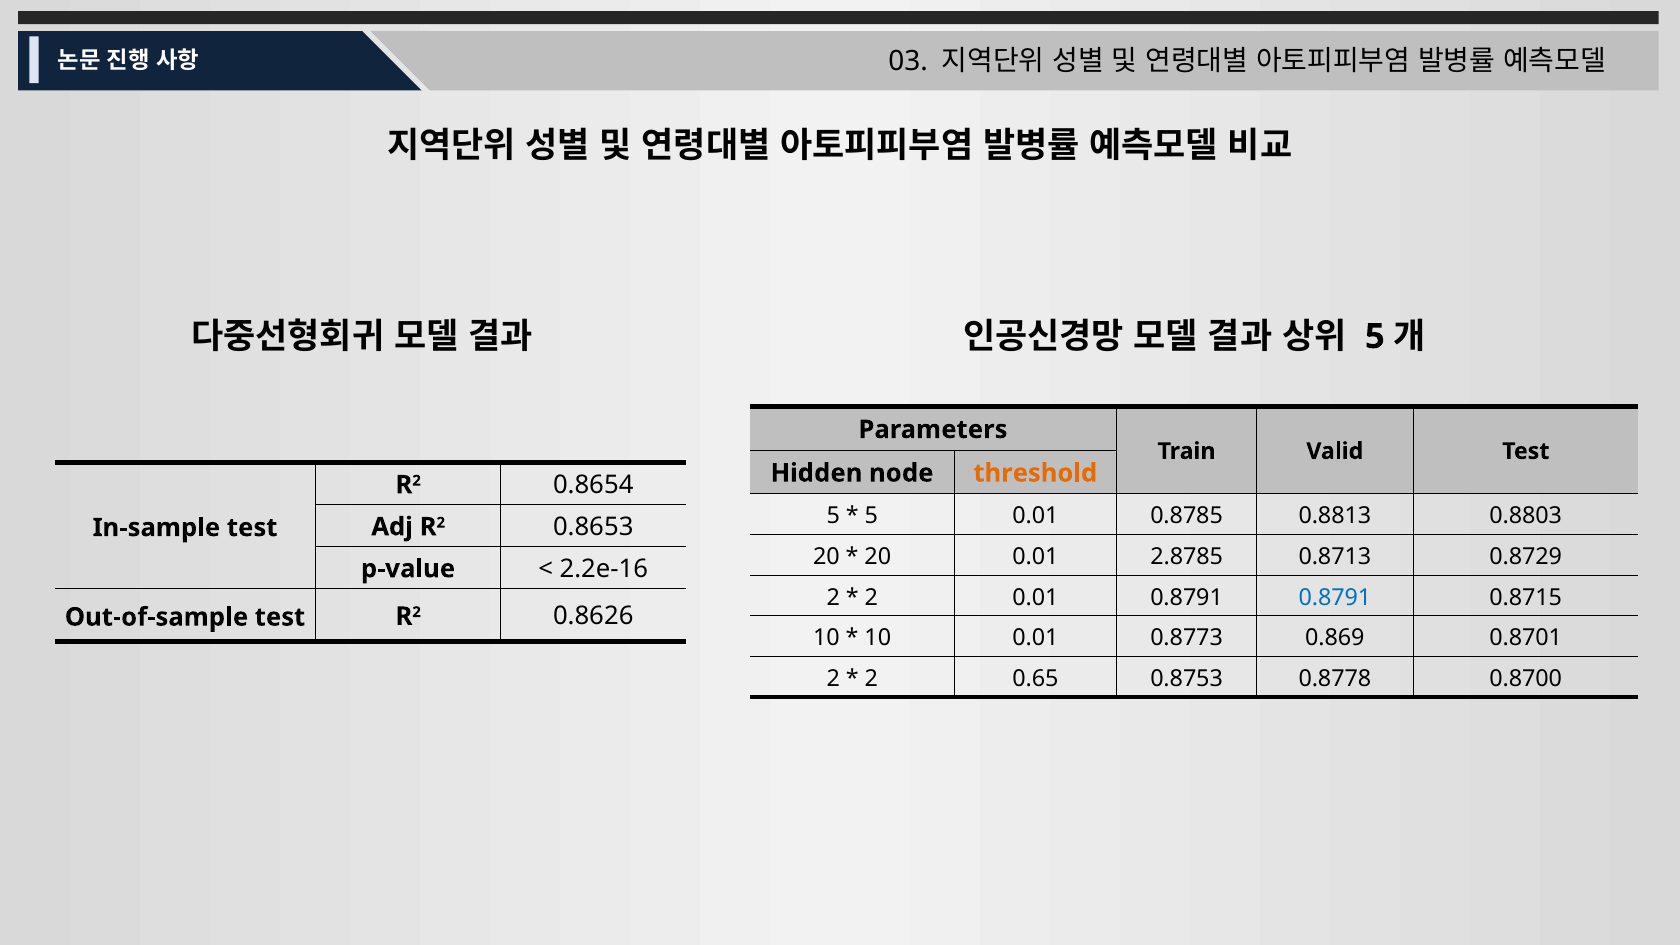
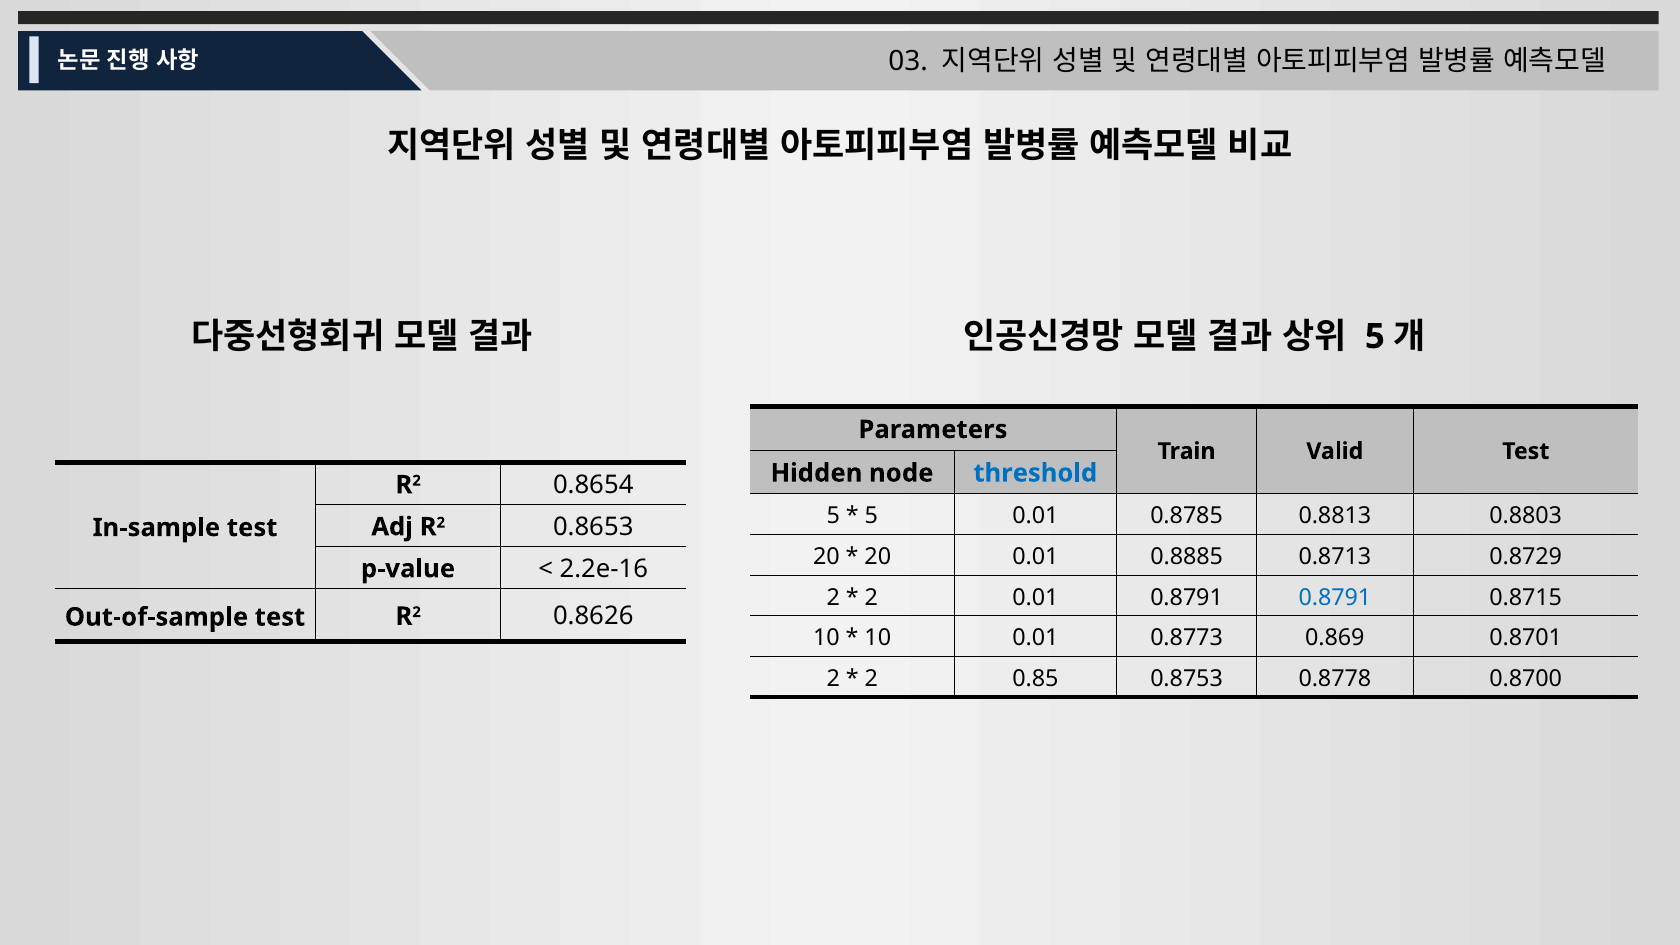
threshold colour: orange -> blue
2.8785: 2.8785 -> 0.8885
0.65: 0.65 -> 0.85
